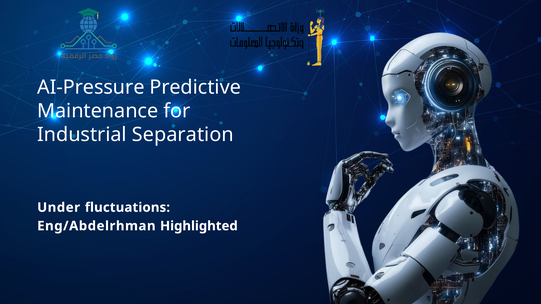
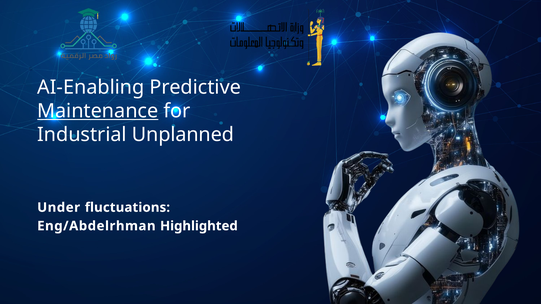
AI-Pressure: AI-Pressure -> AI-Enabling
Maintenance underline: none -> present
Separation: Separation -> Unplanned
